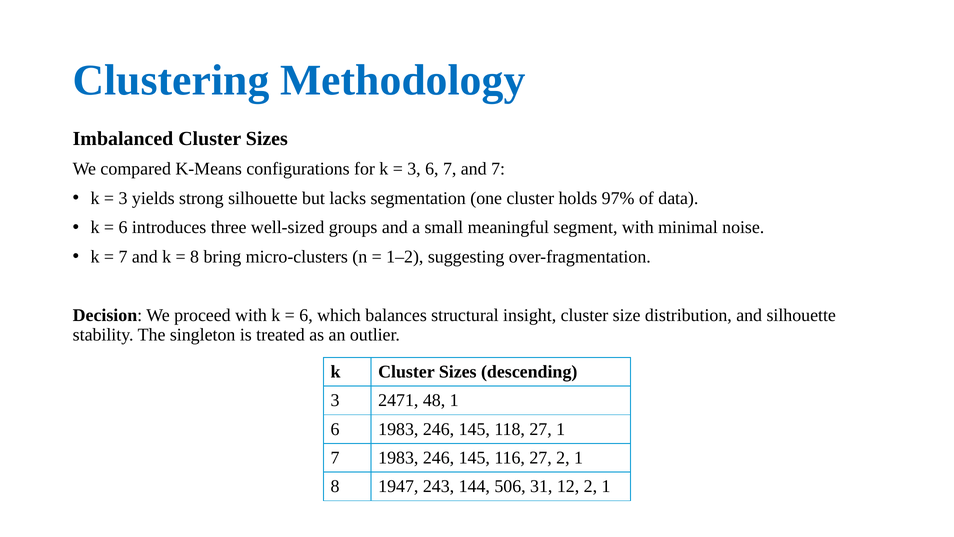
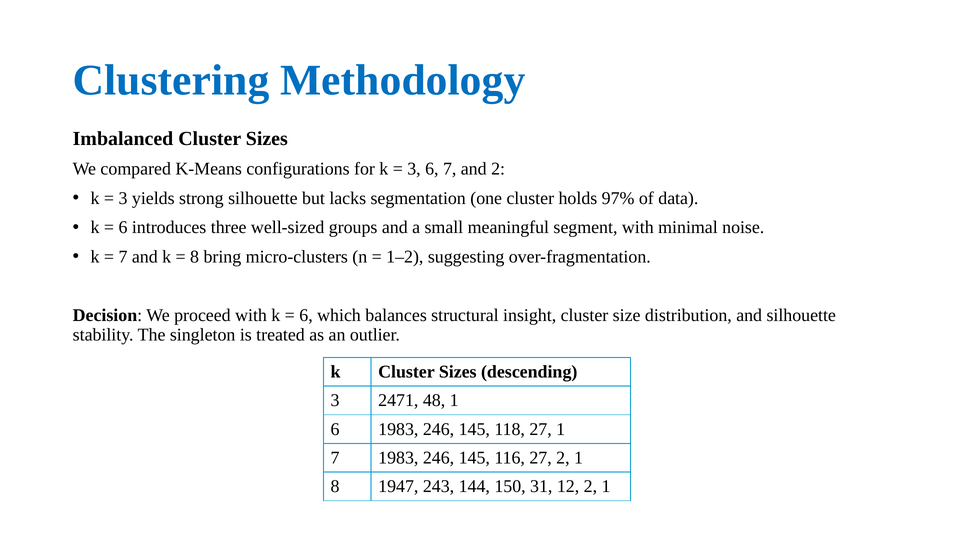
and 7: 7 -> 2
506: 506 -> 150
